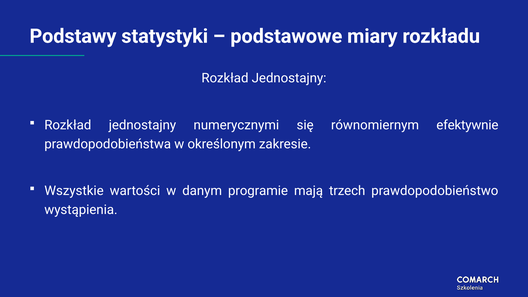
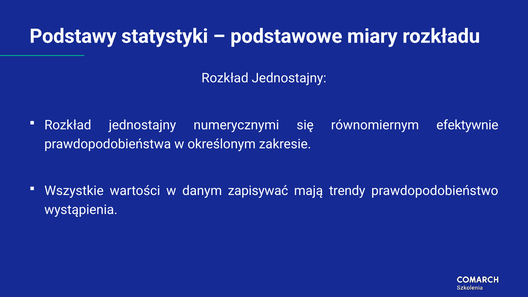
programie: programie -> zapisywać
trzech: trzech -> trendy
